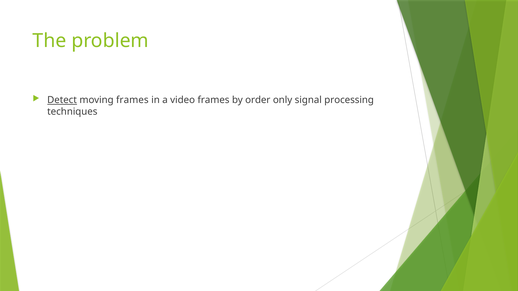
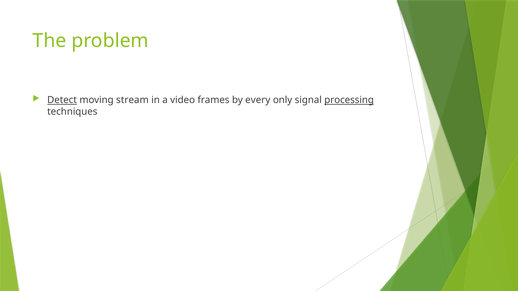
moving frames: frames -> stream
order: order -> every
processing underline: none -> present
